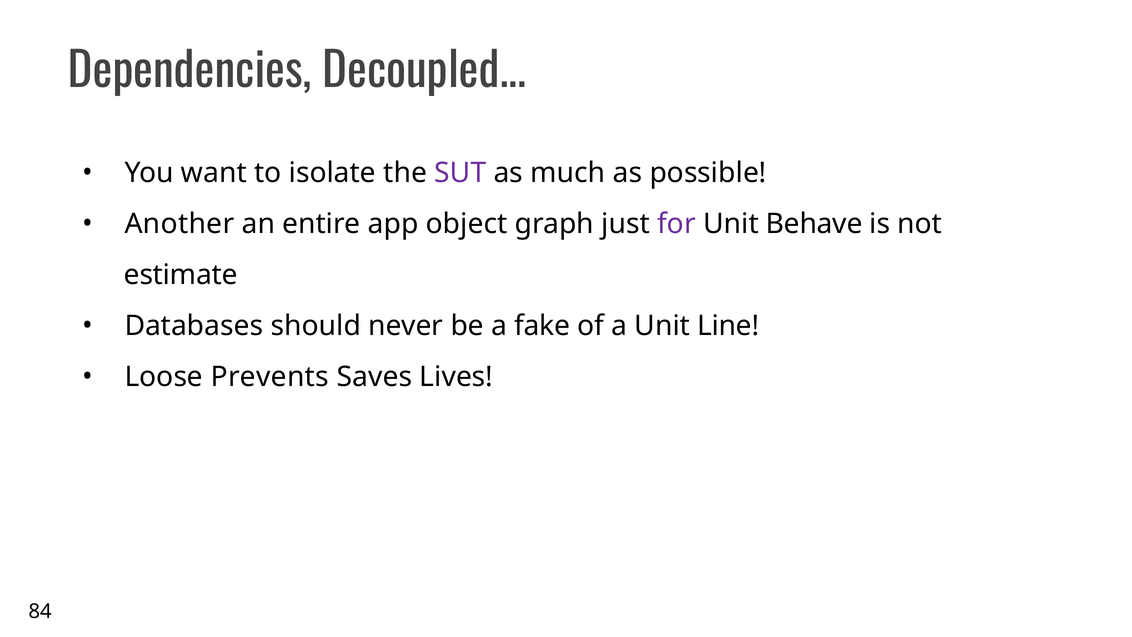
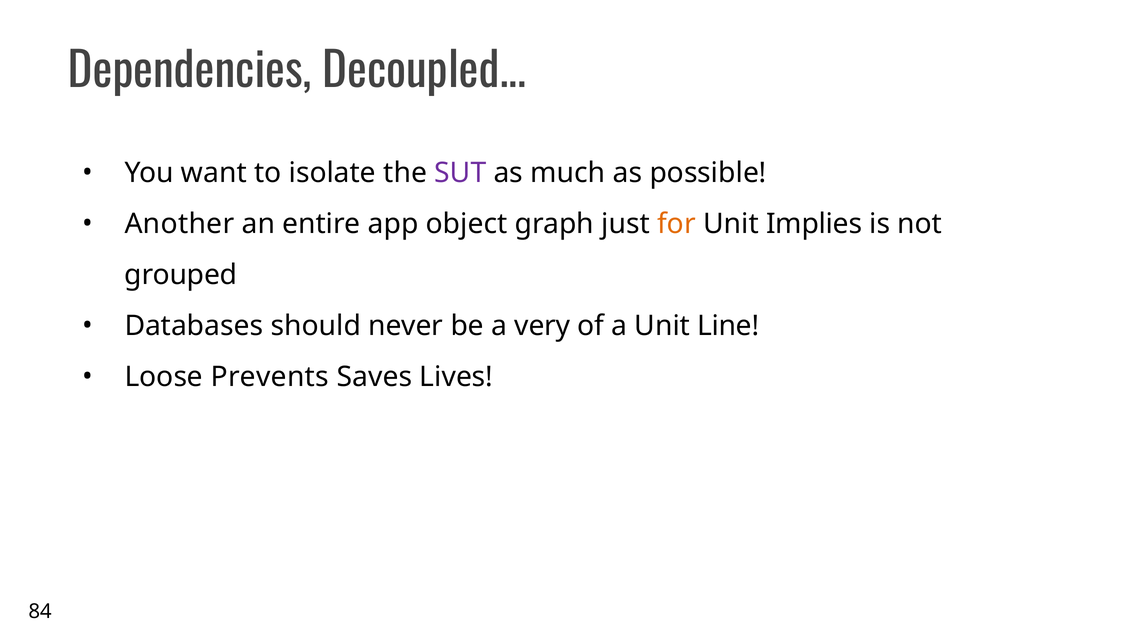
for colour: purple -> orange
Behave: Behave -> Implies
estimate: estimate -> grouped
fake: fake -> very
